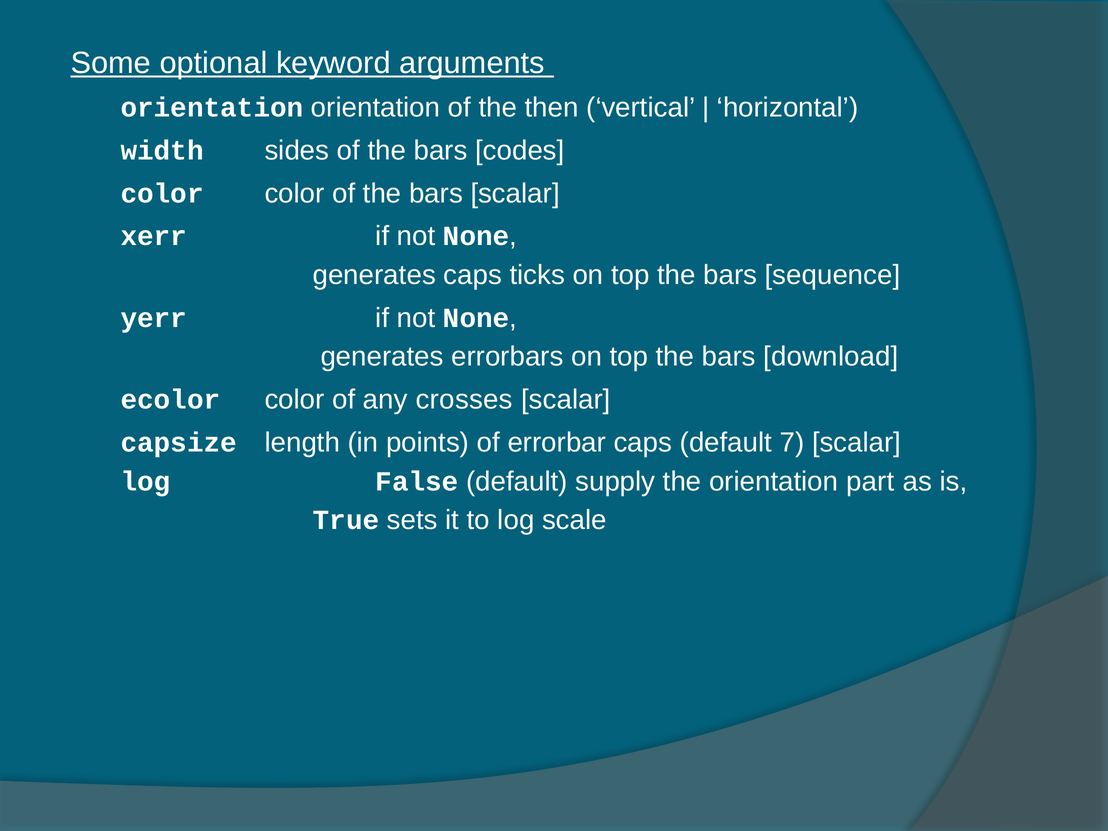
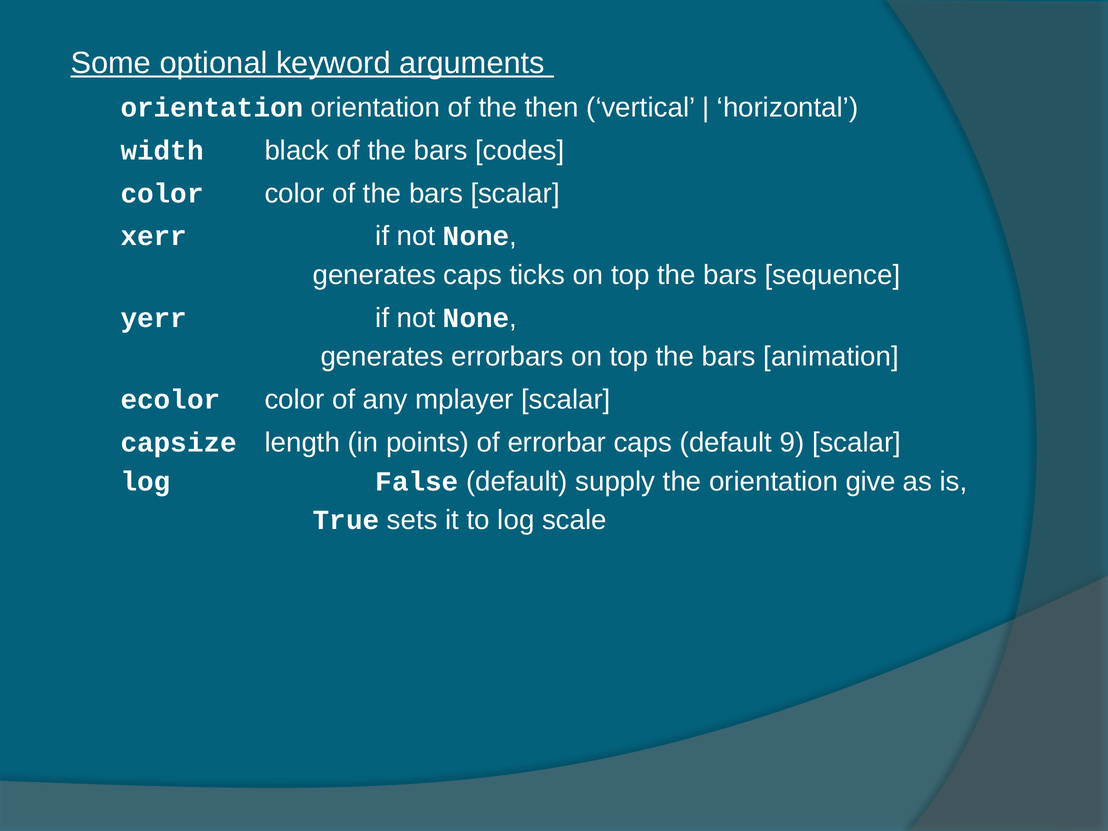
sides: sides -> black
download: download -> animation
crosses: crosses -> mplayer
7: 7 -> 9
part: part -> give
